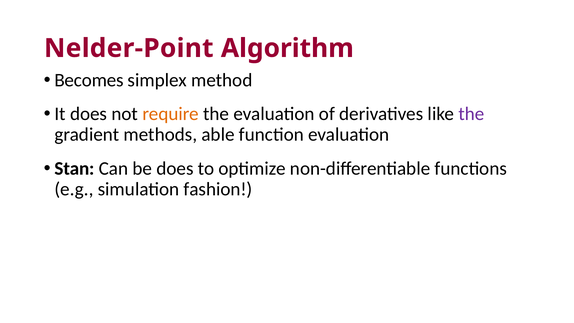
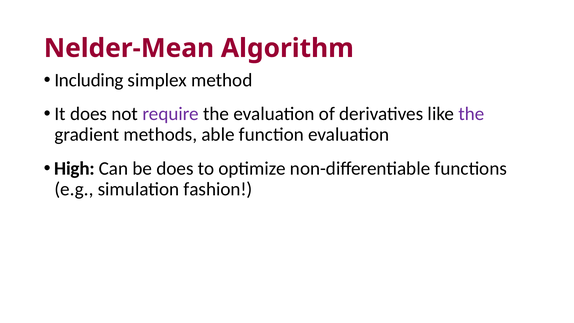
Nelder-Point: Nelder-Point -> Nelder-Mean
Becomes: Becomes -> Including
require colour: orange -> purple
Stan: Stan -> High
